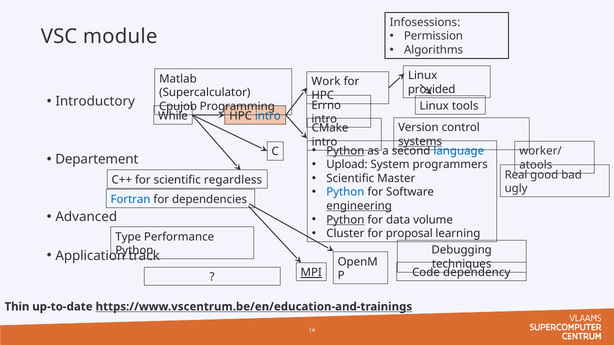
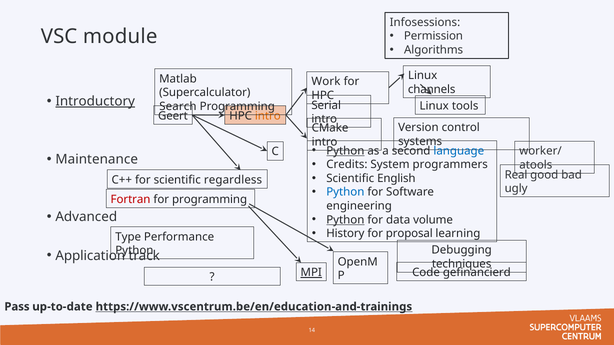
provided: provided -> channels
Introductory underline: none -> present
Errno: Errno -> Serial
Cpujob: Cpujob -> Search
While: While -> Geert
intro at (268, 116) colour: blue -> orange
systems underline: present -> none
Departement: Departement -> Maintenance
Upload: Upload -> Credits
Master: Master -> English
Fortran colour: blue -> red
for dependencies: dependencies -> programming
engineering underline: present -> none
Cluster: Cluster -> History
dependency: dependency -> gefinancierd
Thin: Thin -> Pass
